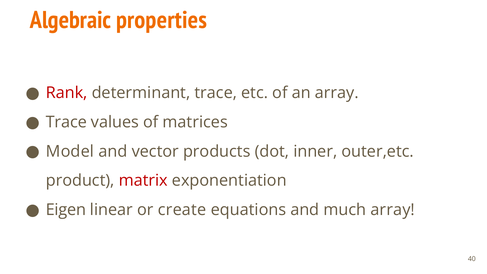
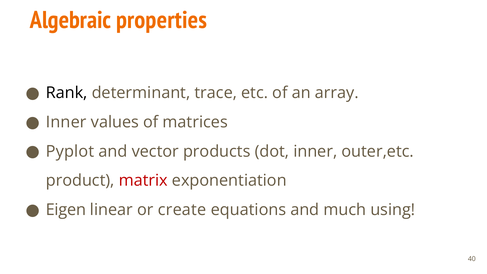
Rank colour: red -> black
Trace at (66, 122): Trace -> Inner
Model: Model -> Pyplot
much array: array -> using
